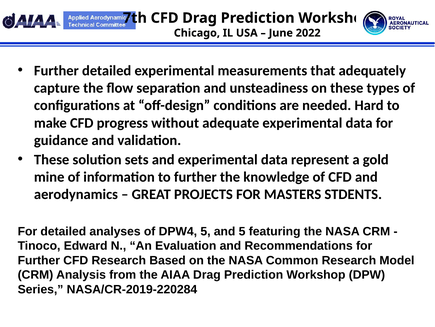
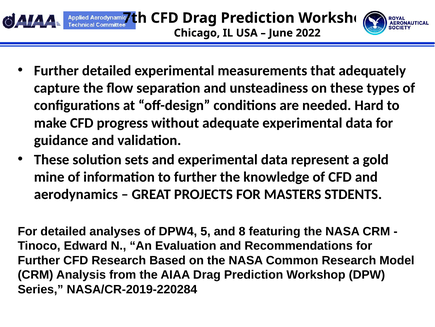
and 5: 5 -> 8
